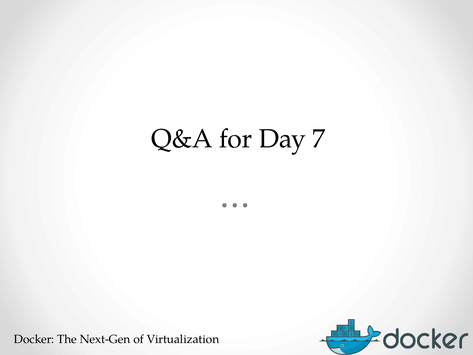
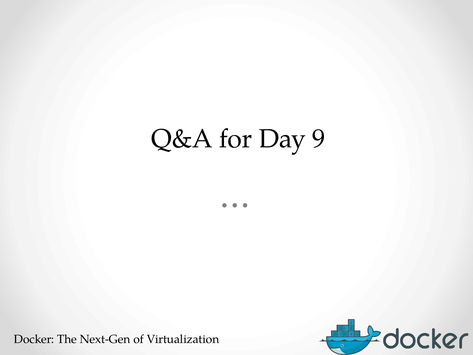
7: 7 -> 9
